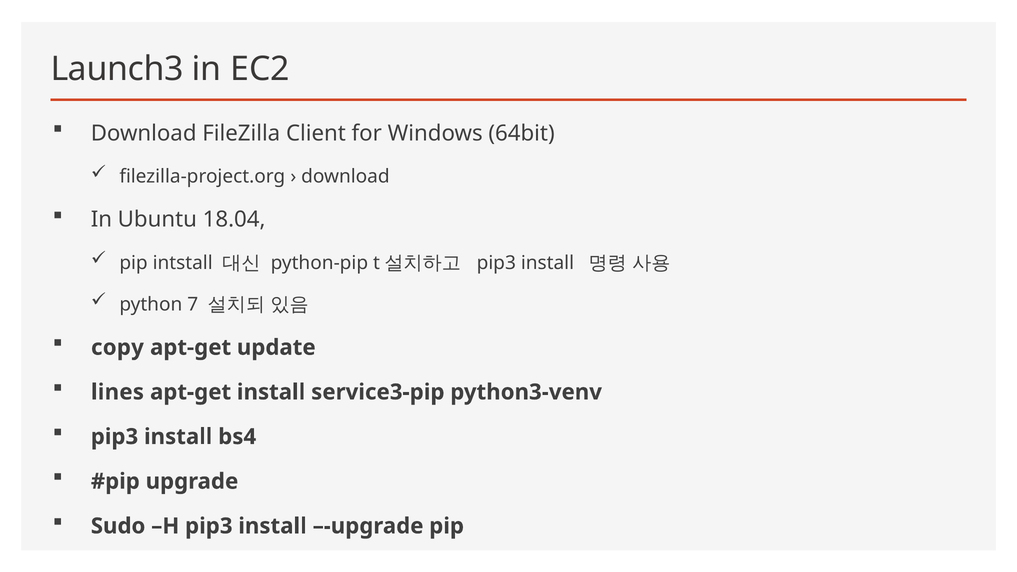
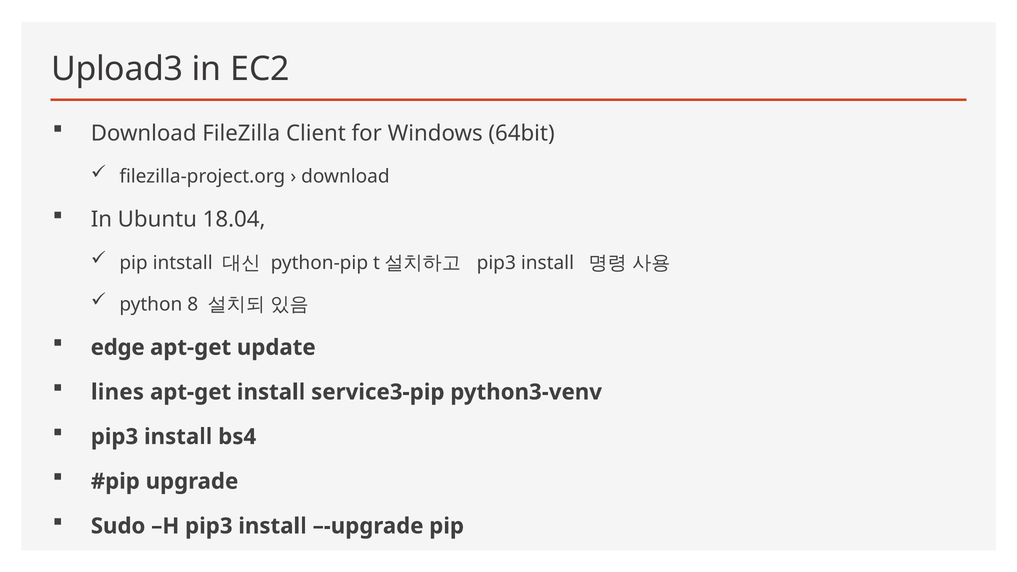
Launch3: Launch3 -> Upload3
7: 7 -> 8
copy: copy -> edge
